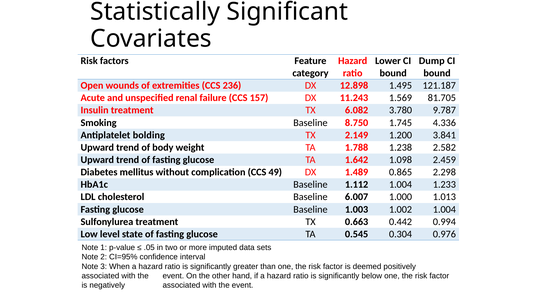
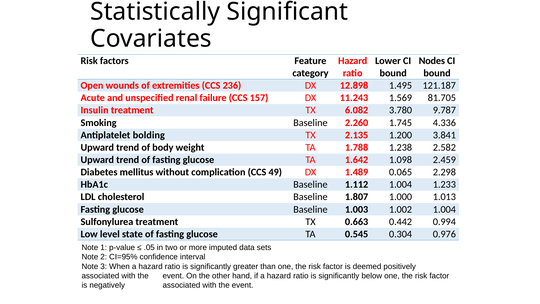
Dump: Dump -> Nodes
8.750: 8.750 -> 2.260
2.149: 2.149 -> 2.135
0.865: 0.865 -> 0.065
6.007: 6.007 -> 1.807
